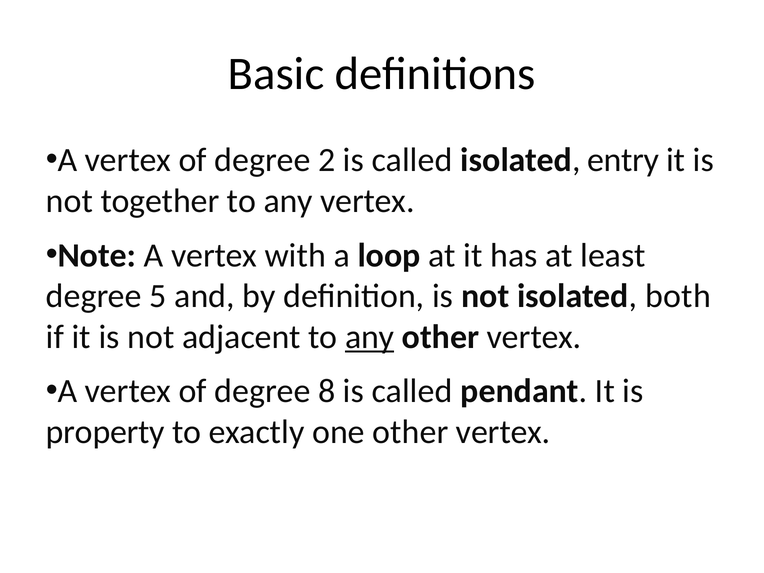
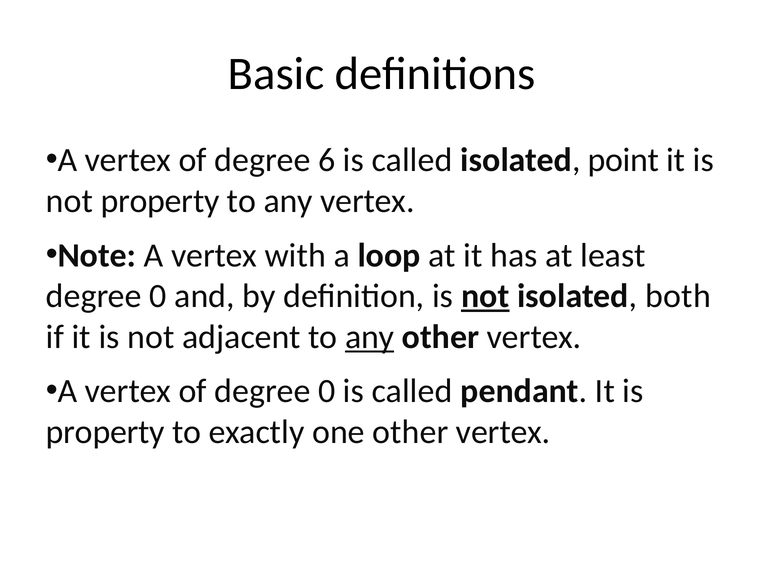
2: 2 -> 6
entry: entry -> point
not together: together -> property
5 at (158, 296): 5 -> 0
not at (485, 296) underline: none -> present
of degree 8: 8 -> 0
